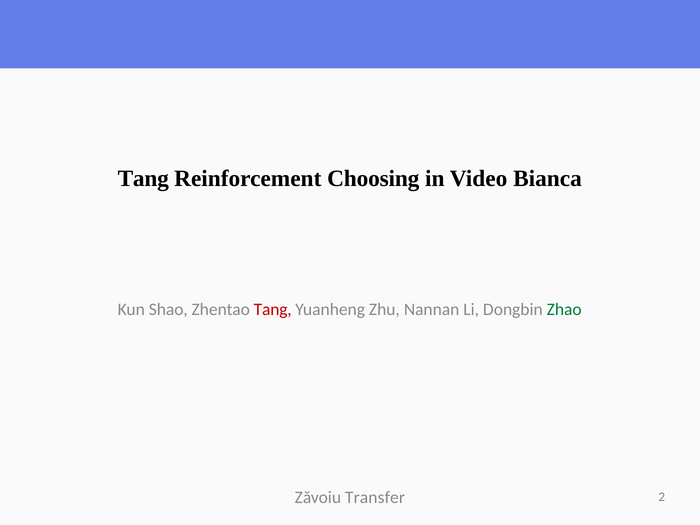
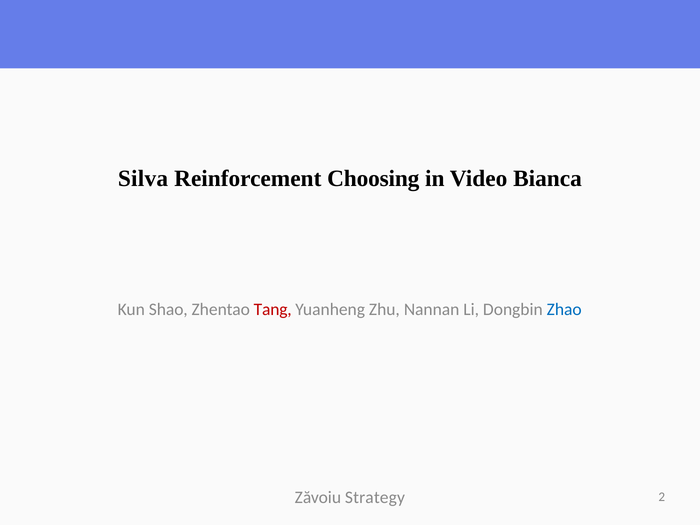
Tang at (143, 179): Tang -> Silva
Zhao colour: green -> blue
Transfer: Transfer -> Strategy
